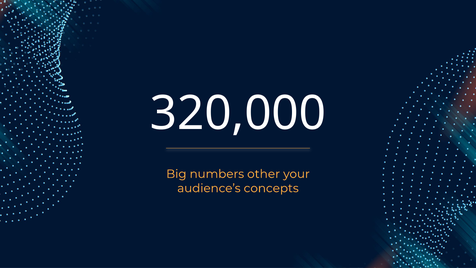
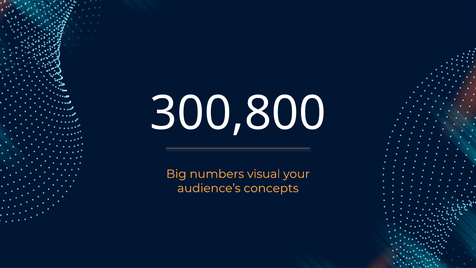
320,000: 320,000 -> 300,800
other: other -> visual
